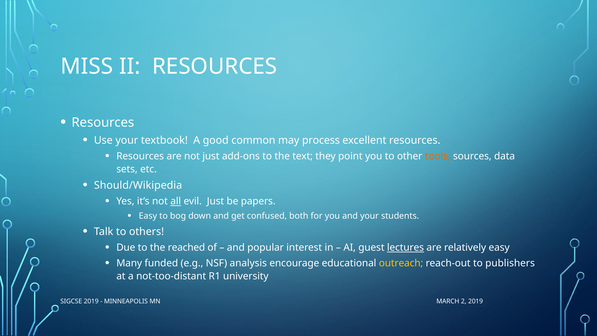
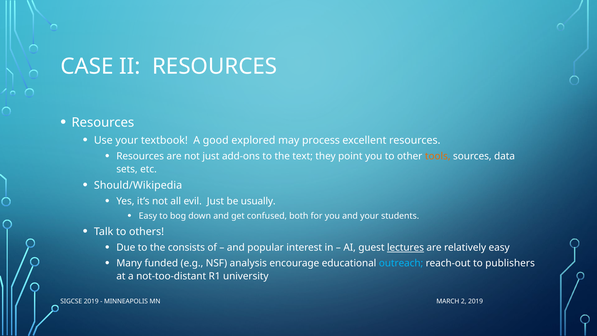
MISS: MISS -> CASE
common: common -> explored
all underline: present -> none
papers: papers -> usually
reached: reached -> consists
outreach colour: yellow -> light blue
